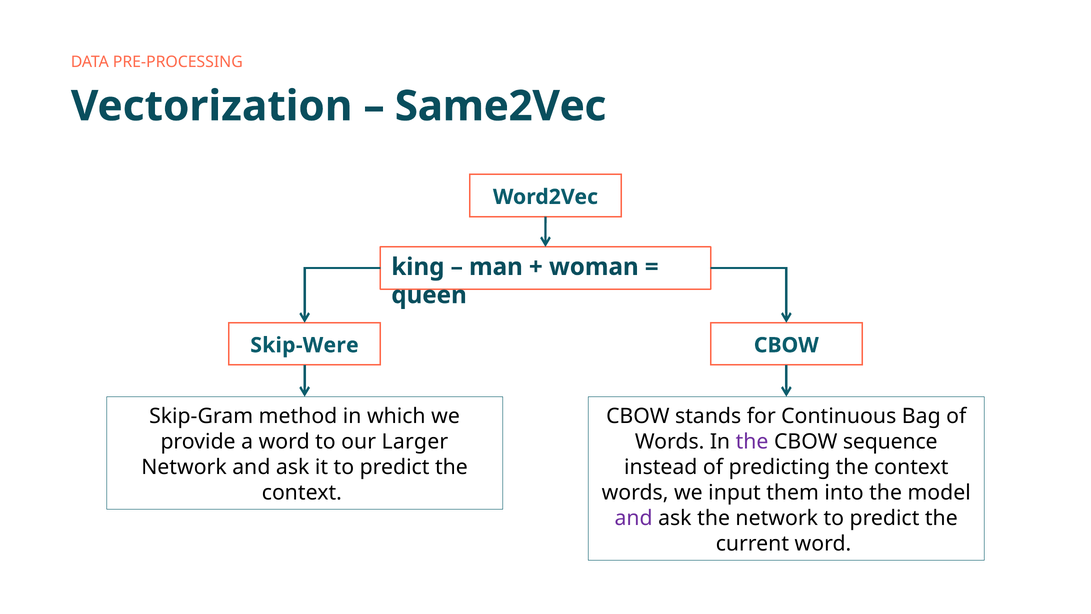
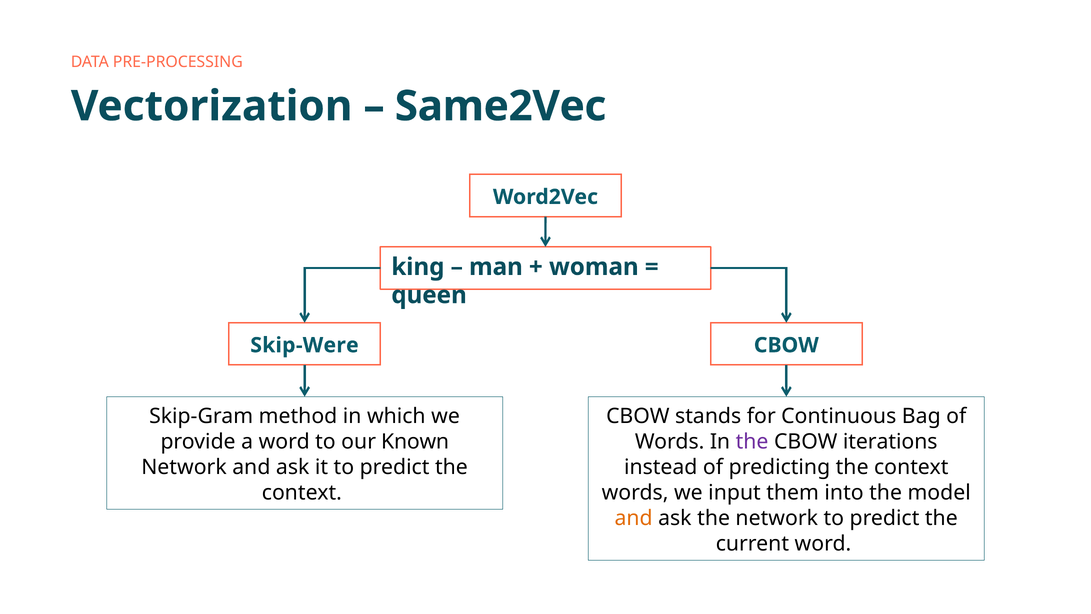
Larger: Larger -> Known
sequence: sequence -> iterations
and at (634, 518) colour: purple -> orange
